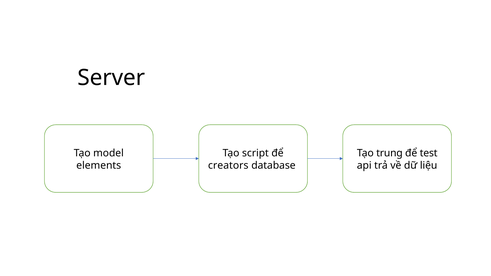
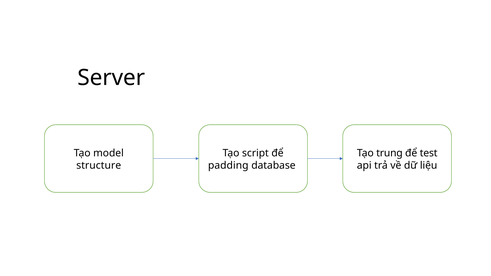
elements: elements -> structure
creators: creators -> padding
